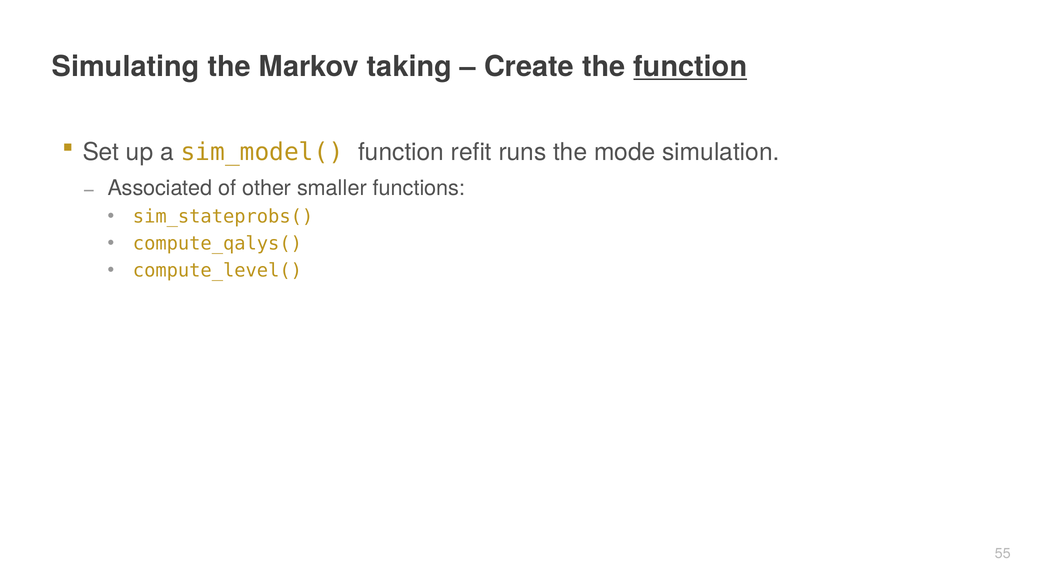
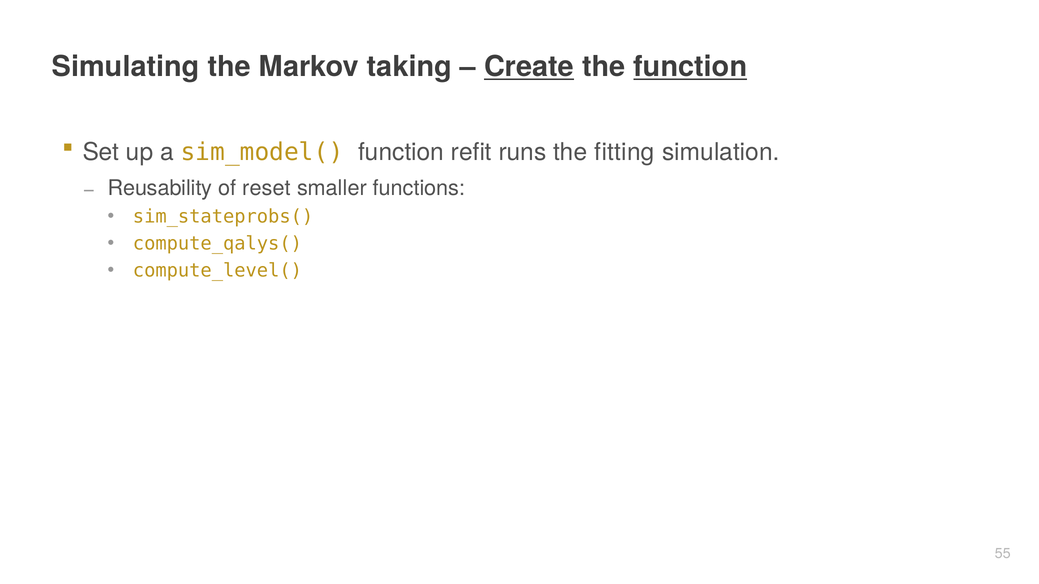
Create underline: none -> present
mode: mode -> fitting
Associated: Associated -> Reusability
other: other -> reset
